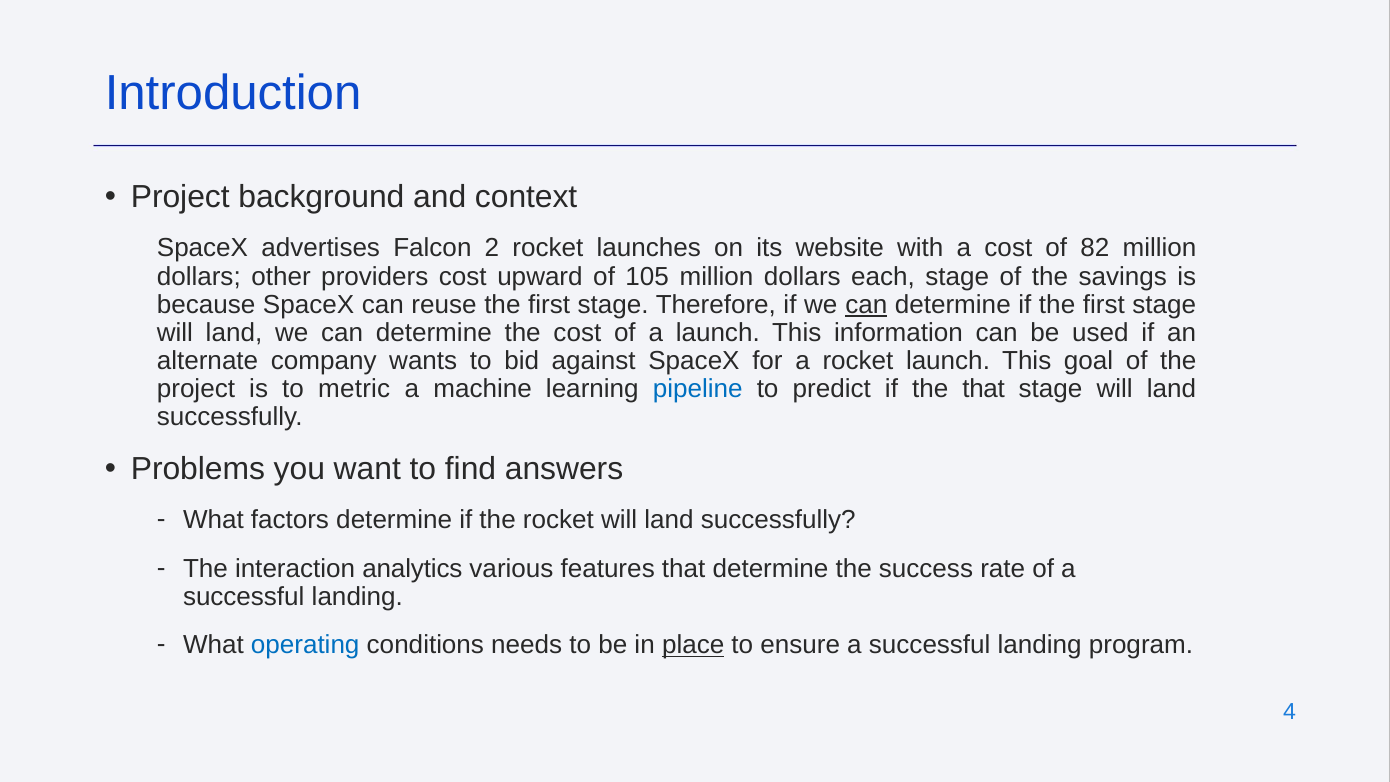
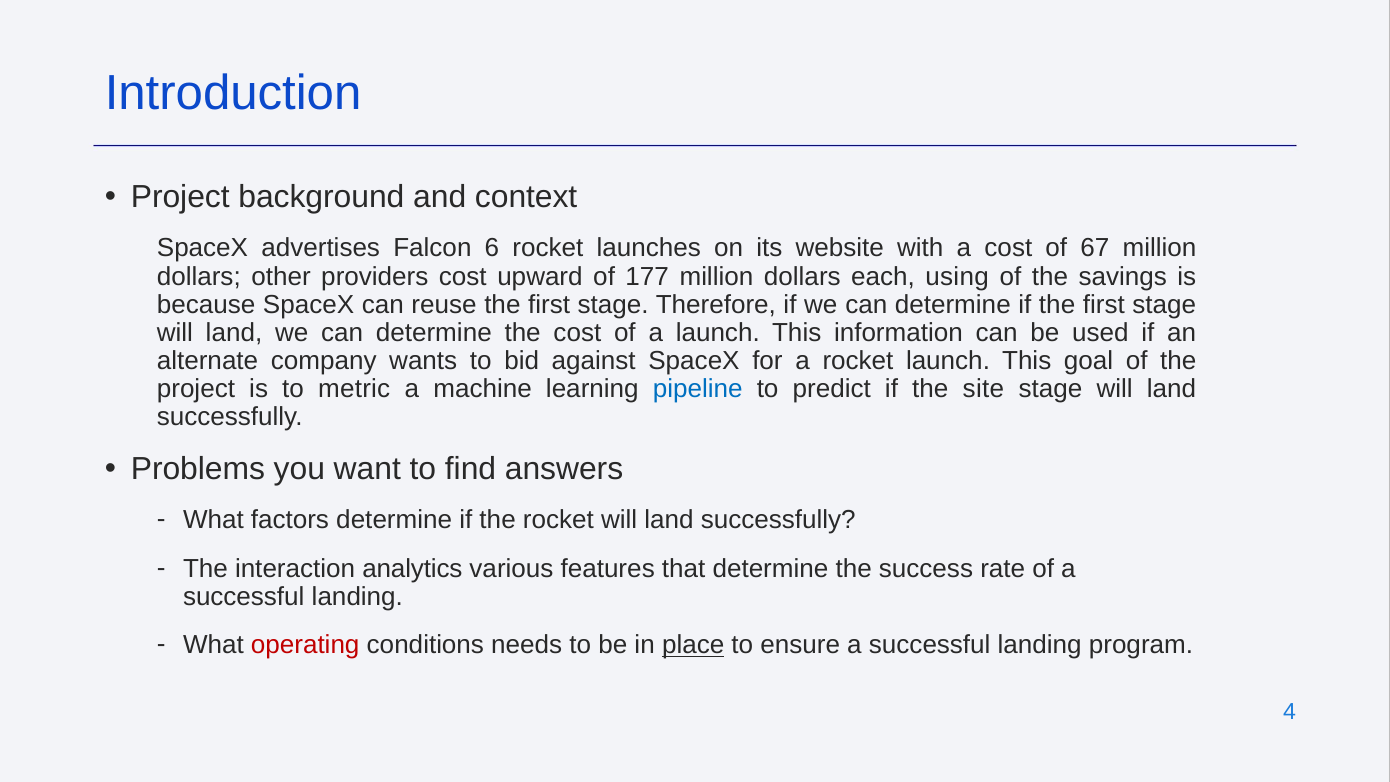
2: 2 -> 6
82: 82 -> 67
105: 105 -> 177
each stage: stage -> using
can at (866, 305) underline: present -> none
the that: that -> site
operating colour: blue -> red
